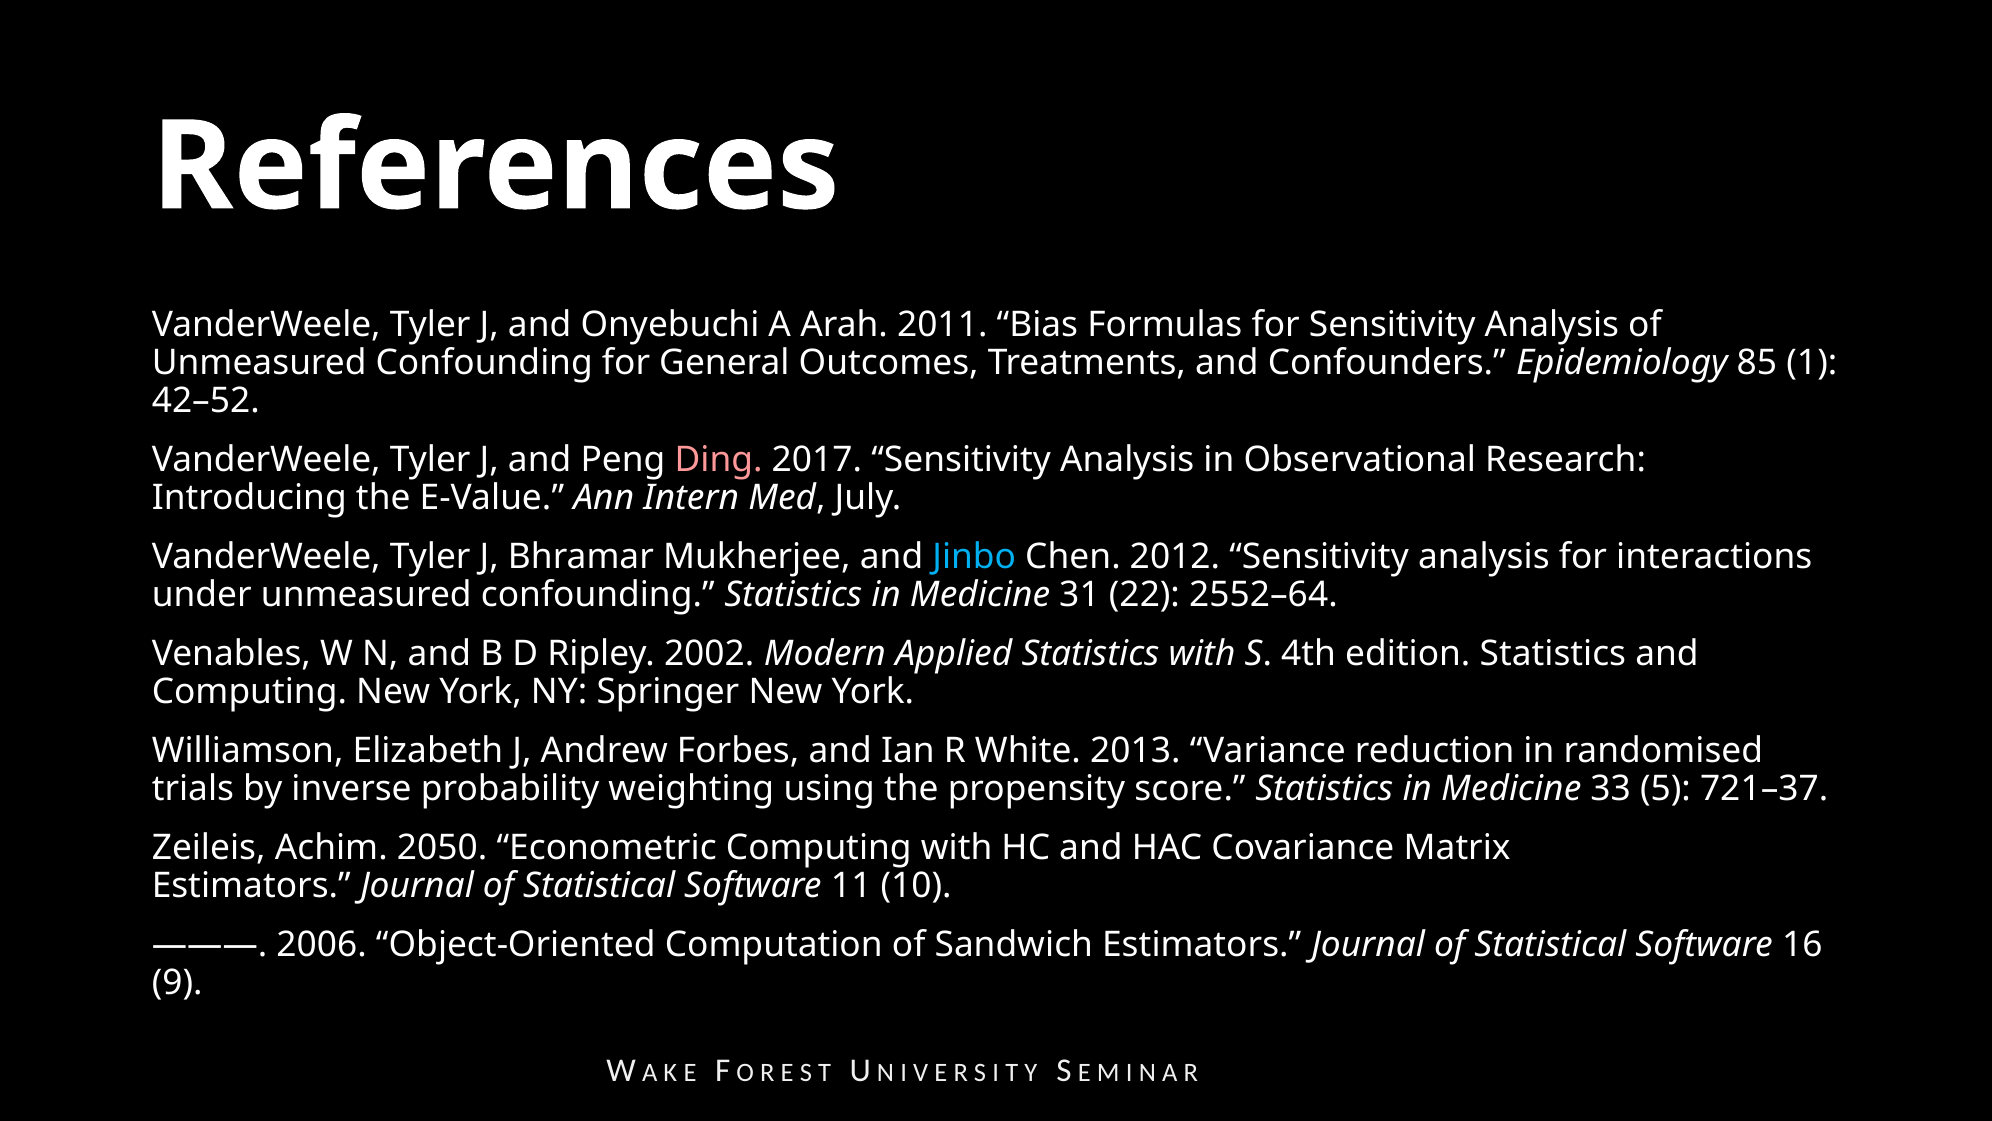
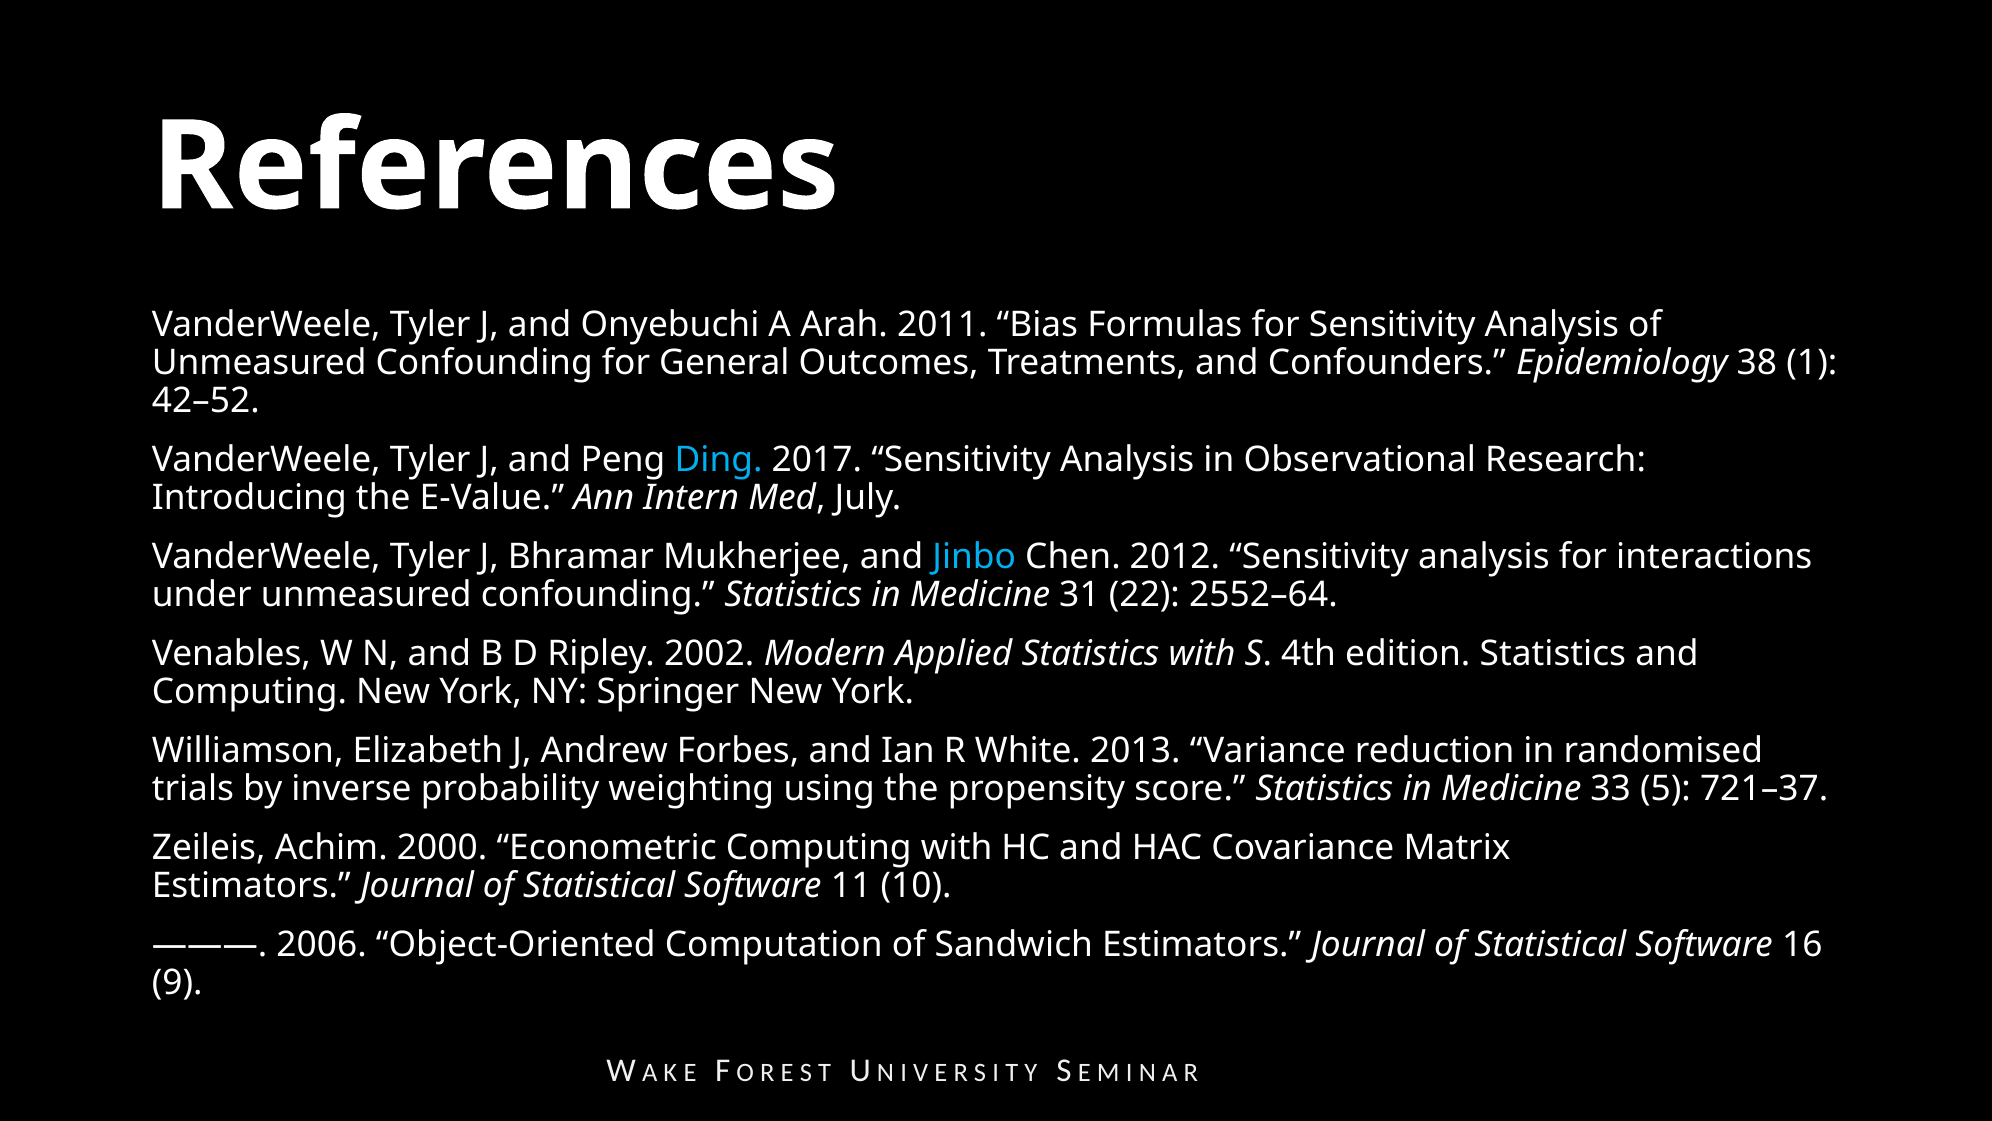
85: 85 -> 38
Ding colour: pink -> light blue
2050: 2050 -> 2000
